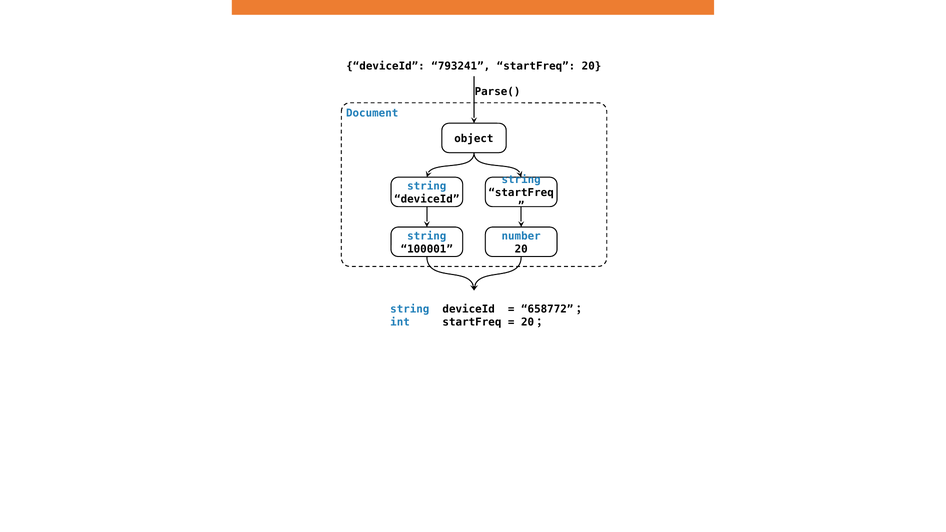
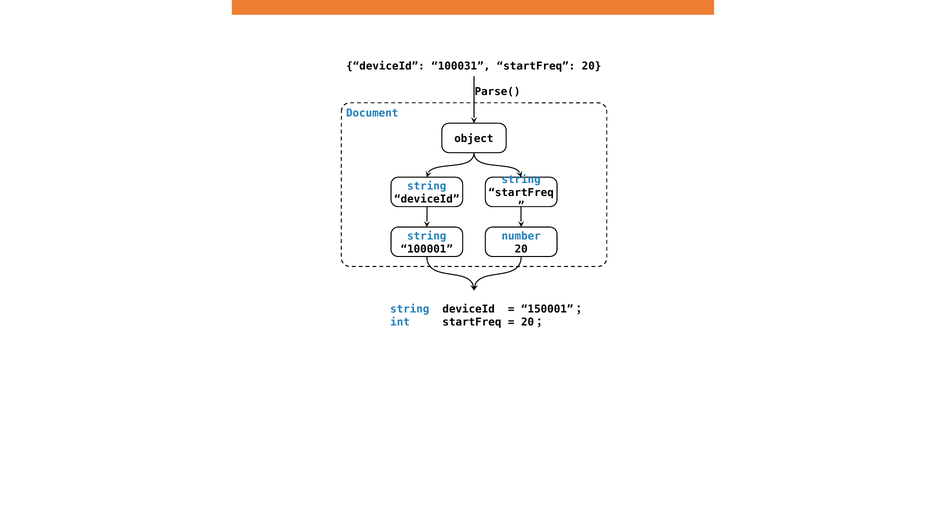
793241: 793241 -> 100031
658772: 658772 -> 150001
